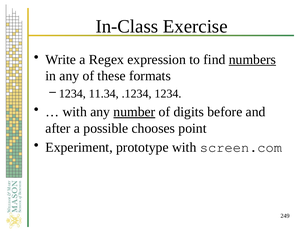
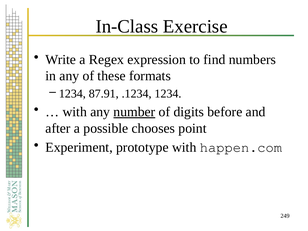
numbers underline: present -> none
11.34: 11.34 -> 87.91
screen.com: screen.com -> happen.com
